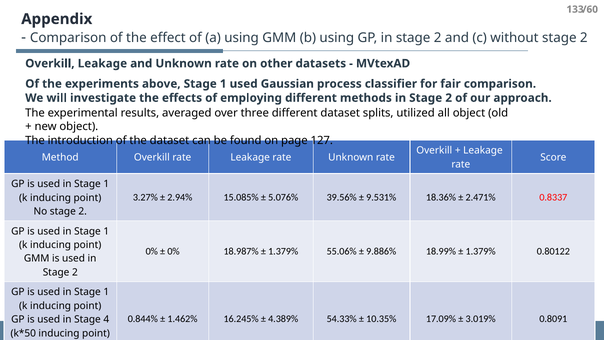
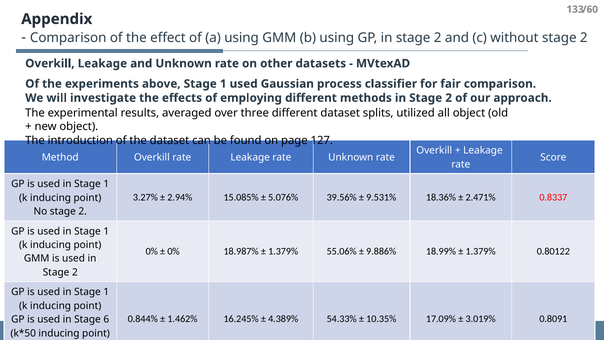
4: 4 -> 6
